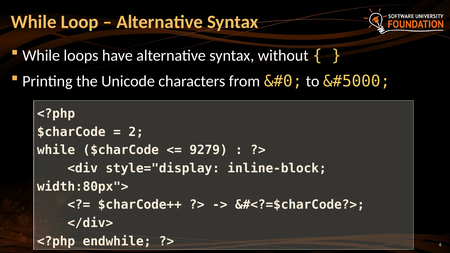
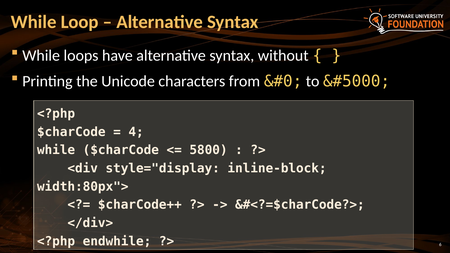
2: 2 -> 4
9279: 9279 -> 5800
